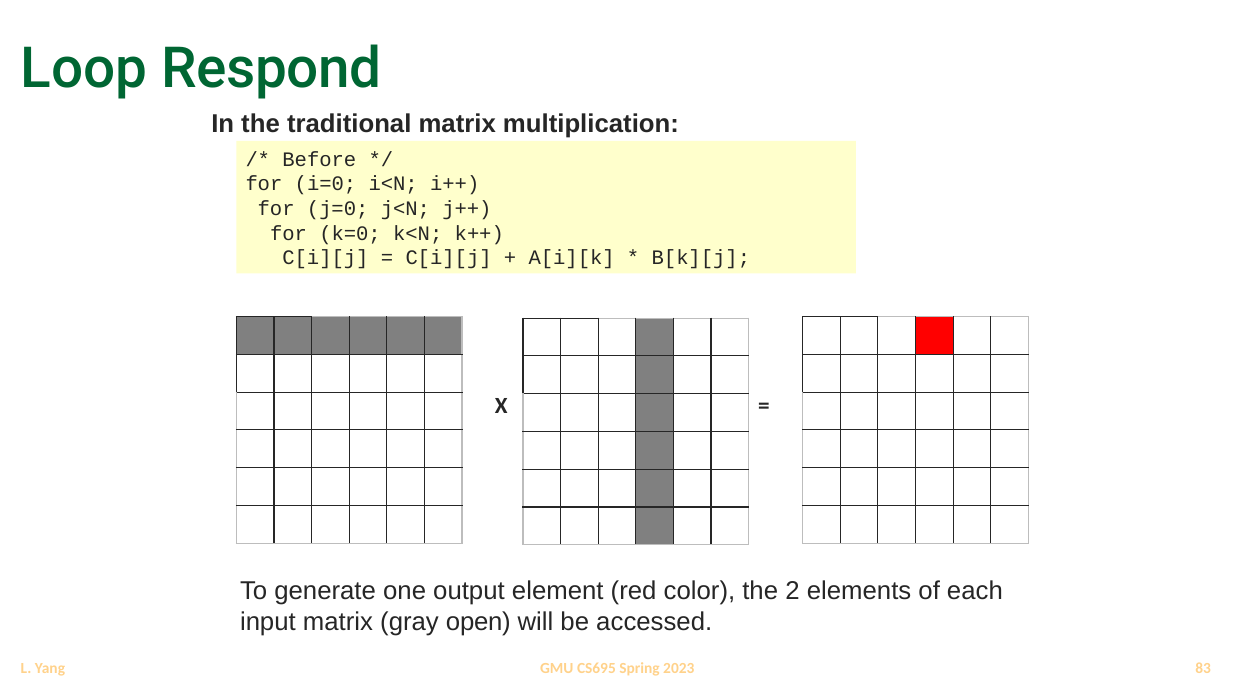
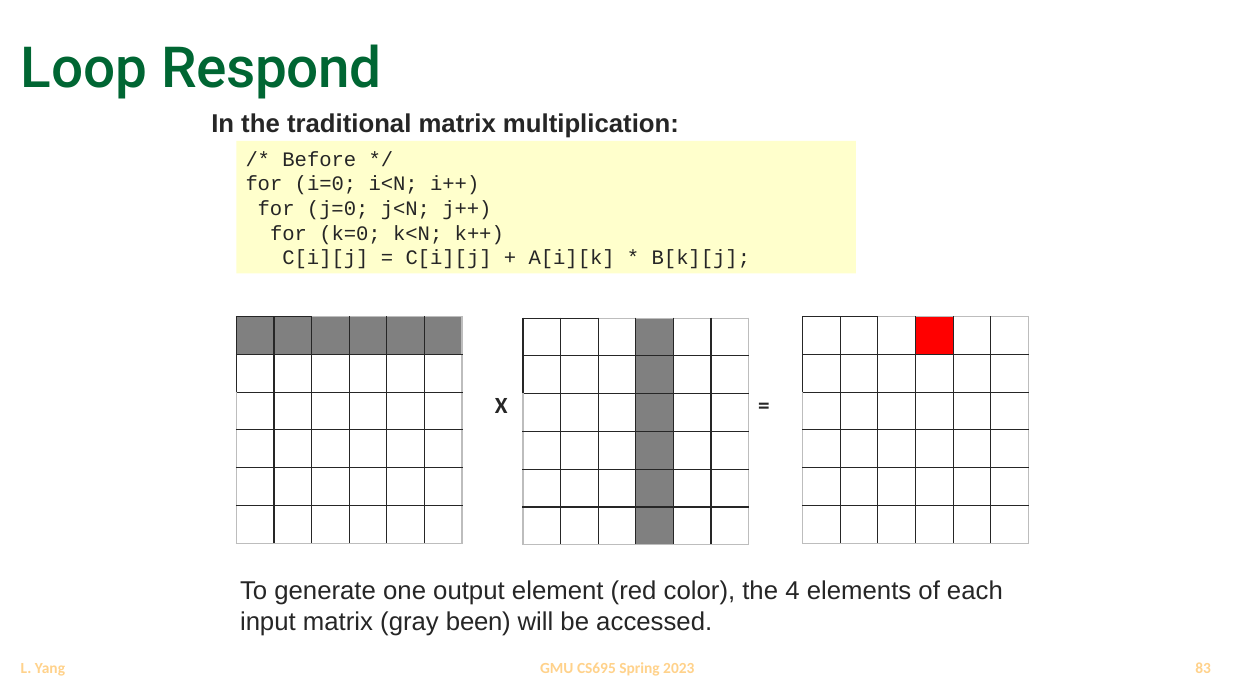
2: 2 -> 4
open: open -> been
